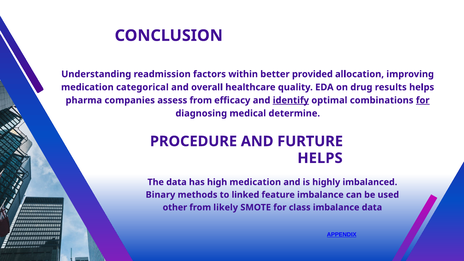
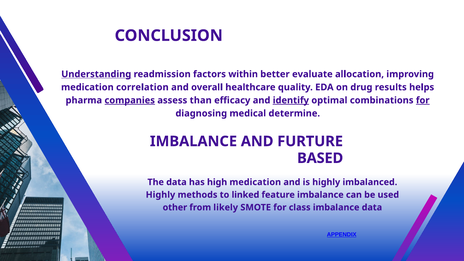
Understanding underline: none -> present
provided: provided -> evaluate
categorical: categorical -> correlation
companies underline: none -> present
assess from: from -> than
PROCEDURE at (193, 141): PROCEDURE -> IMBALANCE
HELPS at (320, 158): HELPS -> BASED
Binary at (160, 195): Binary -> Highly
